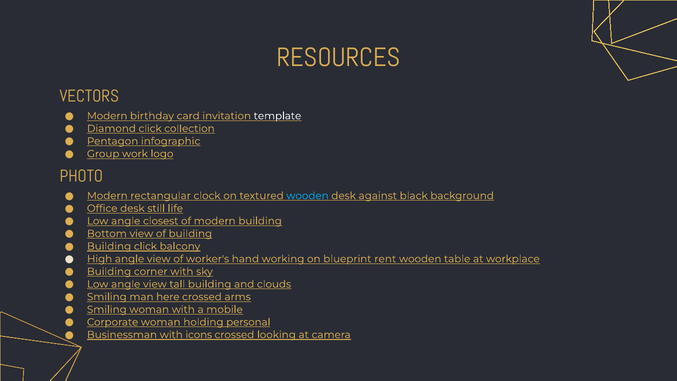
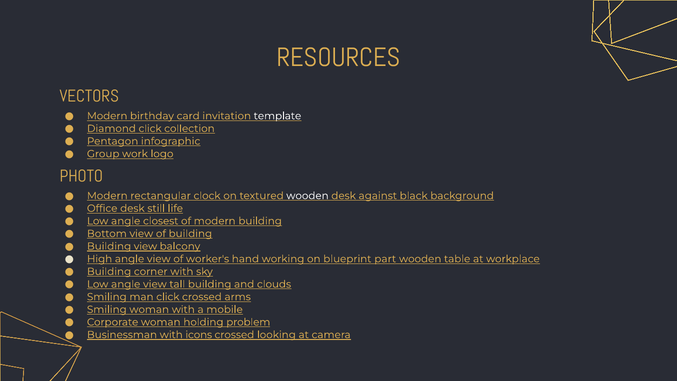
wooden at (307, 196) colour: light blue -> white
Building click: click -> view
rent: rent -> part
man here: here -> click
personal: personal -> problem
